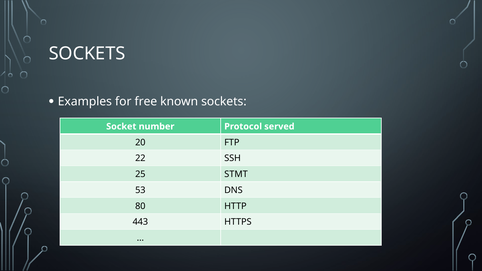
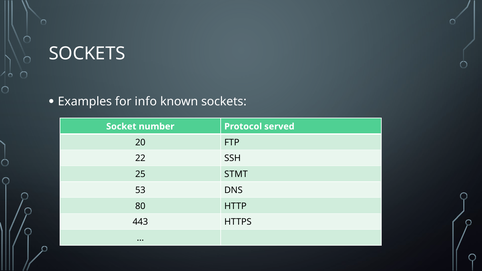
free: free -> info
